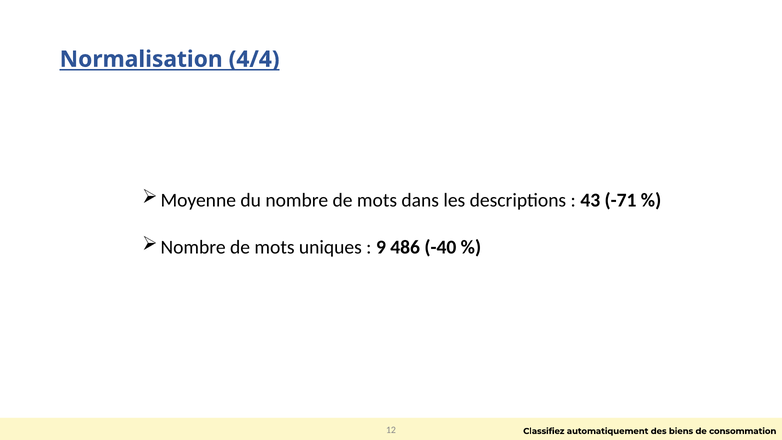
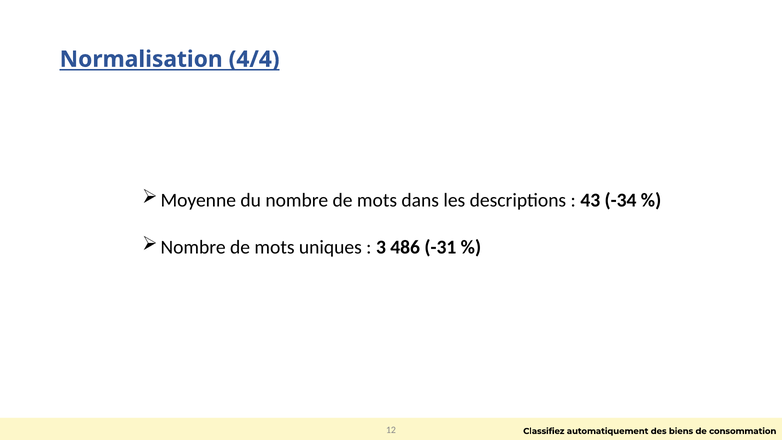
-71: -71 -> -34
9: 9 -> 3
-40: -40 -> -31
